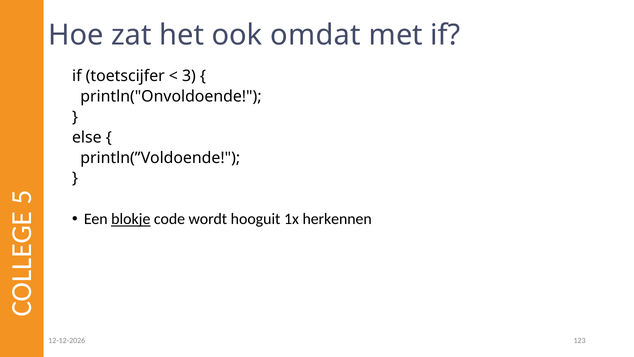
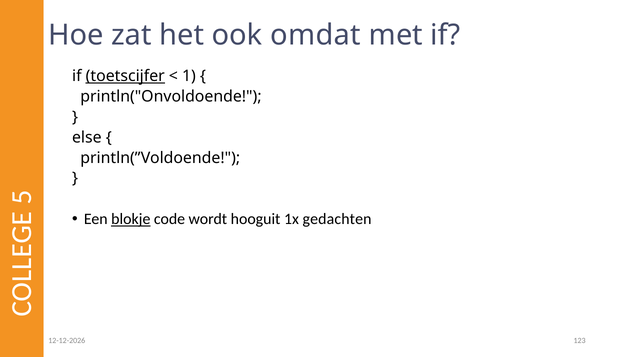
toetscijfer underline: none -> present
3: 3 -> 1
herkennen: herkennen -> gedachten
